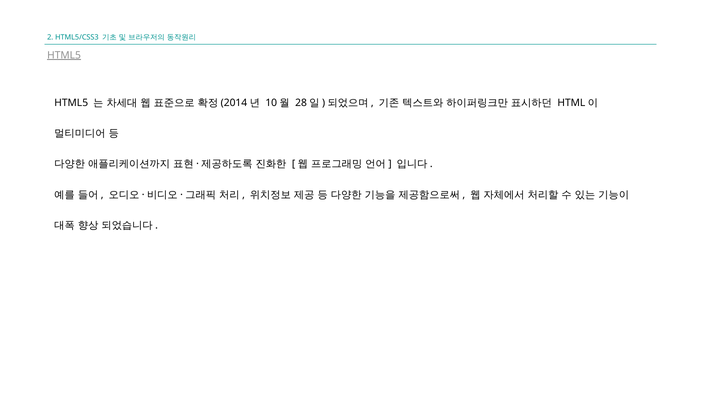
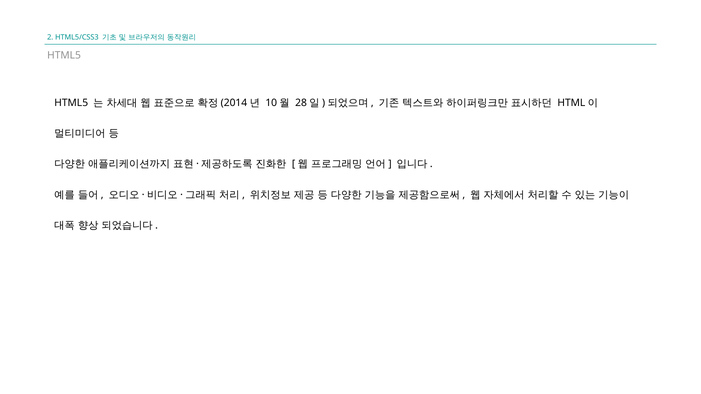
HTML5 at (64, 55) underline: present -> none
